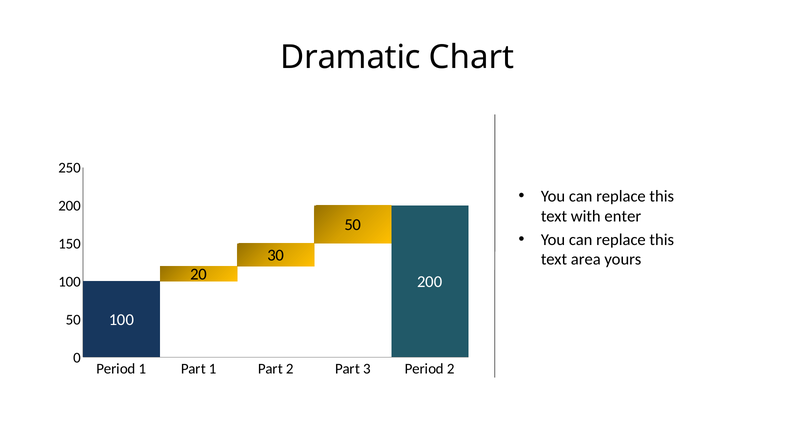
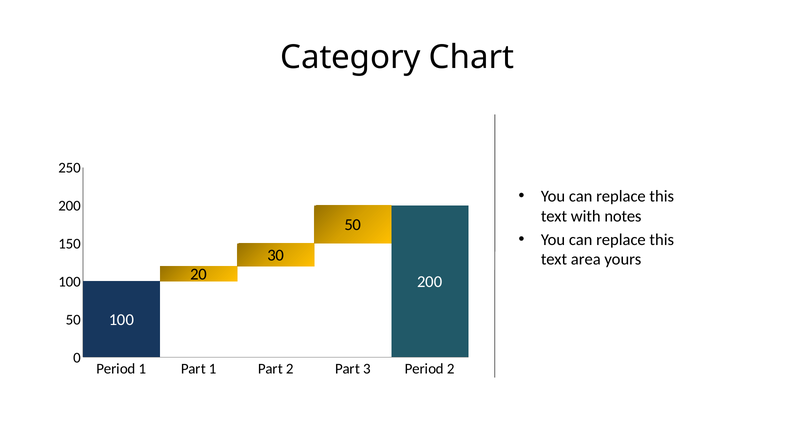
Dramatic: Dramatic -> Category
enter: enter -> notes
